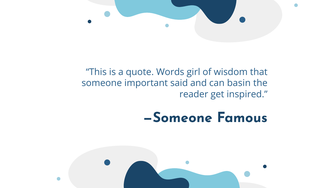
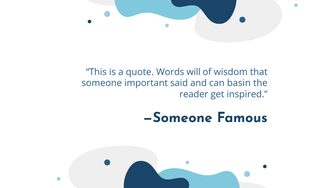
girl: girl -> will
